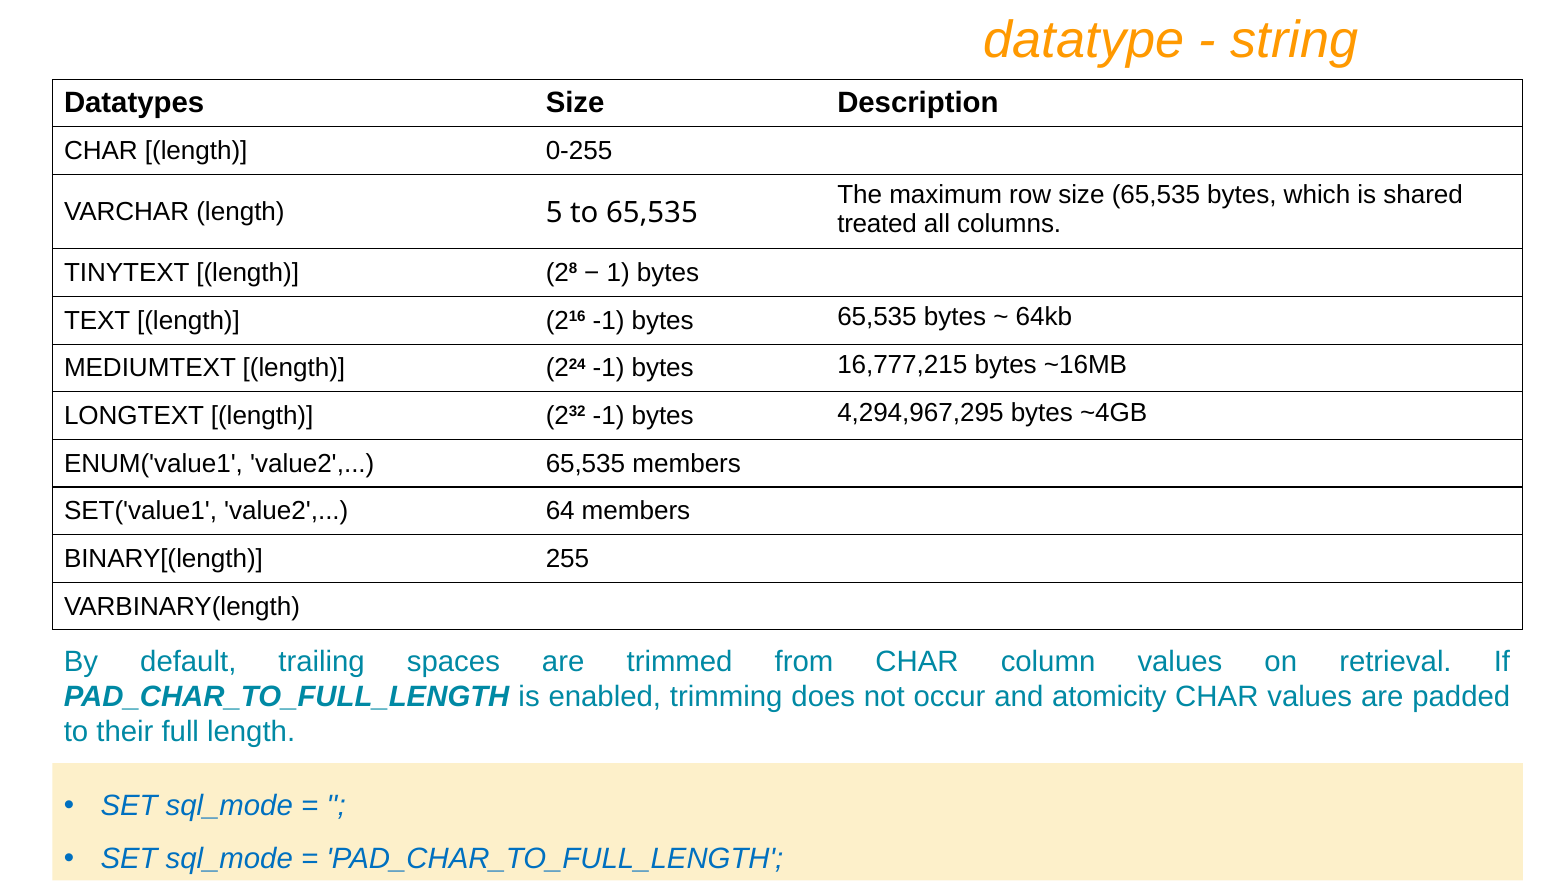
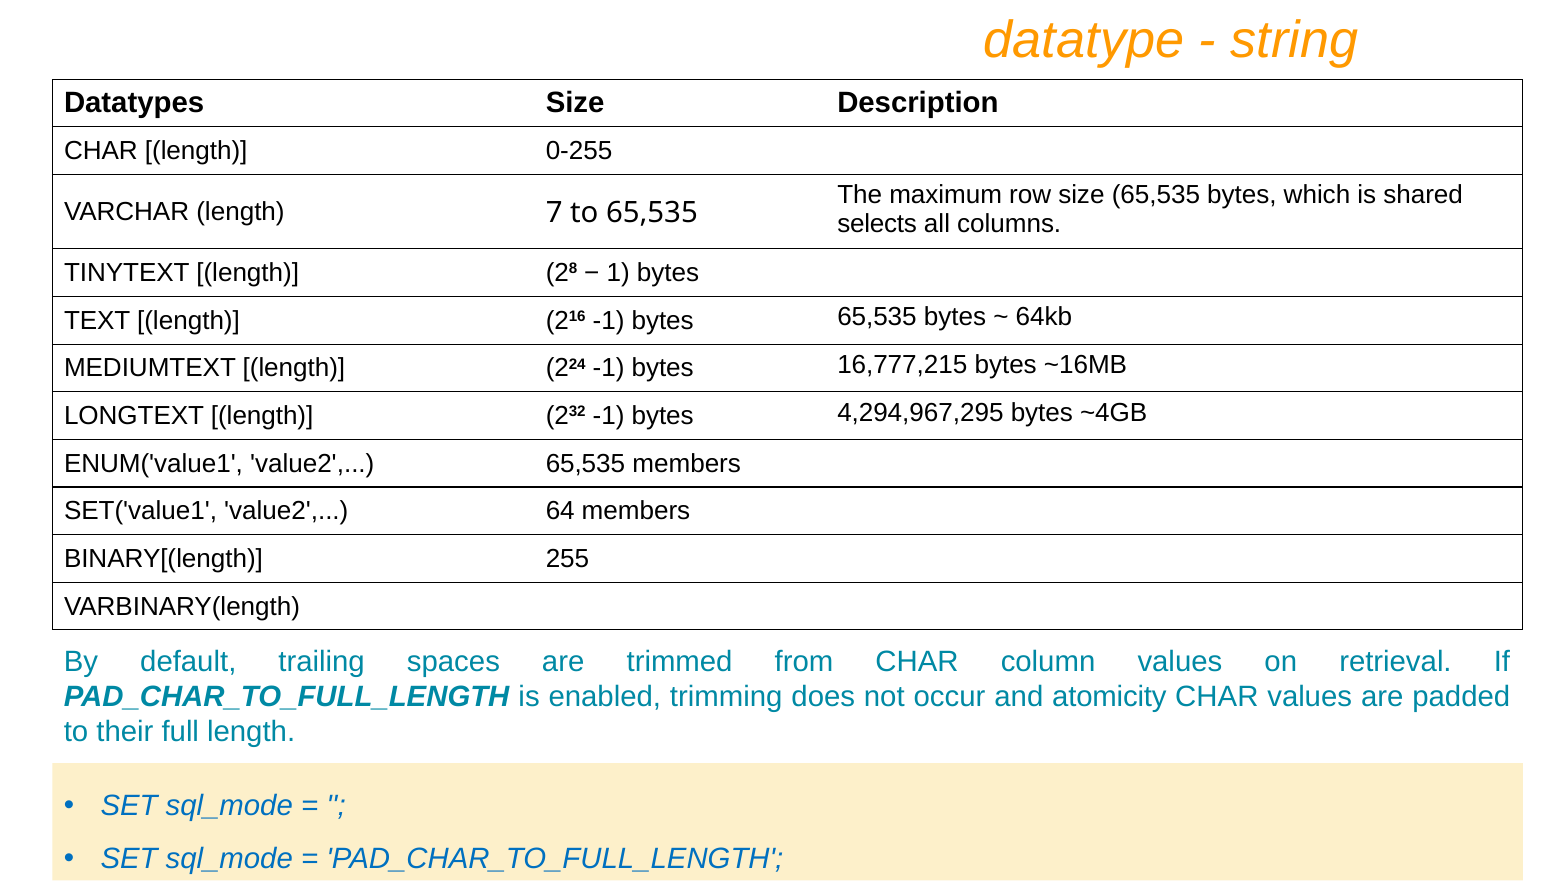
5: 5 -> 7
treated: treated -> selects
